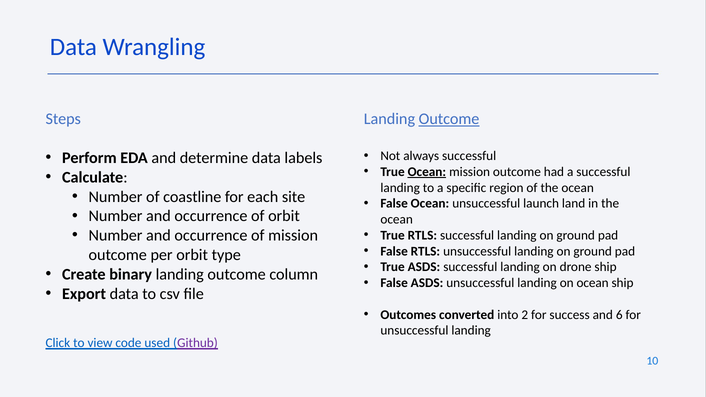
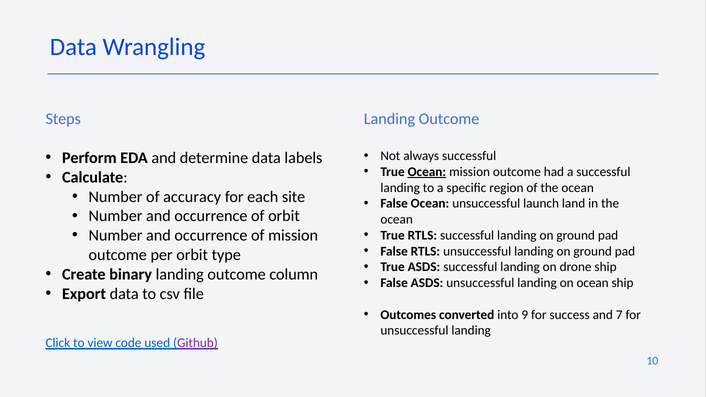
Outcome at (449, 119) underline: present -> none
coastline: coastline -> accuracy
2: 2 -> 9
6: 6 -> 7
